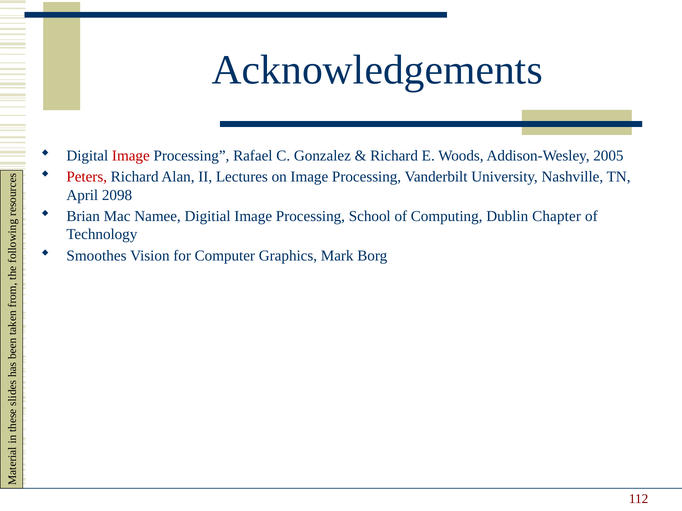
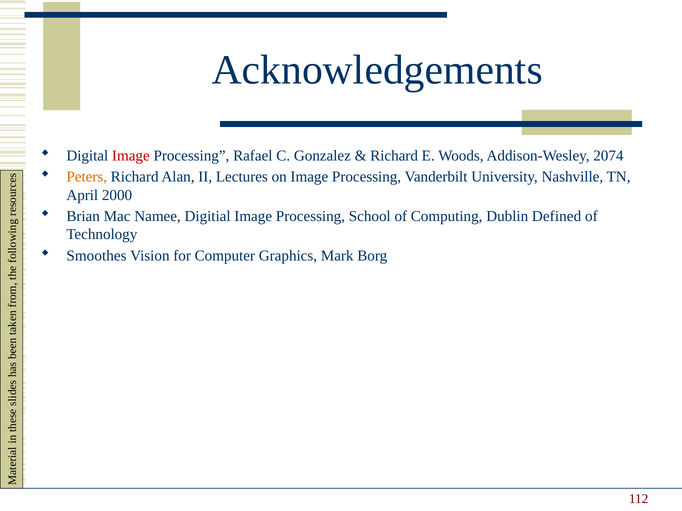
2005: 2005 -> 2074
Peters colour: red -> orange
2098: 2098 -> 2000
Chapter: Chapter -> Defined
